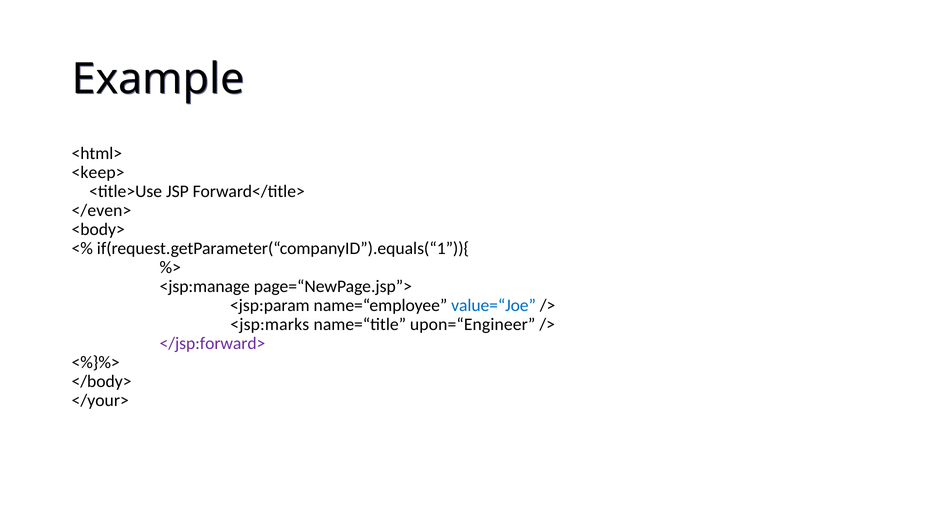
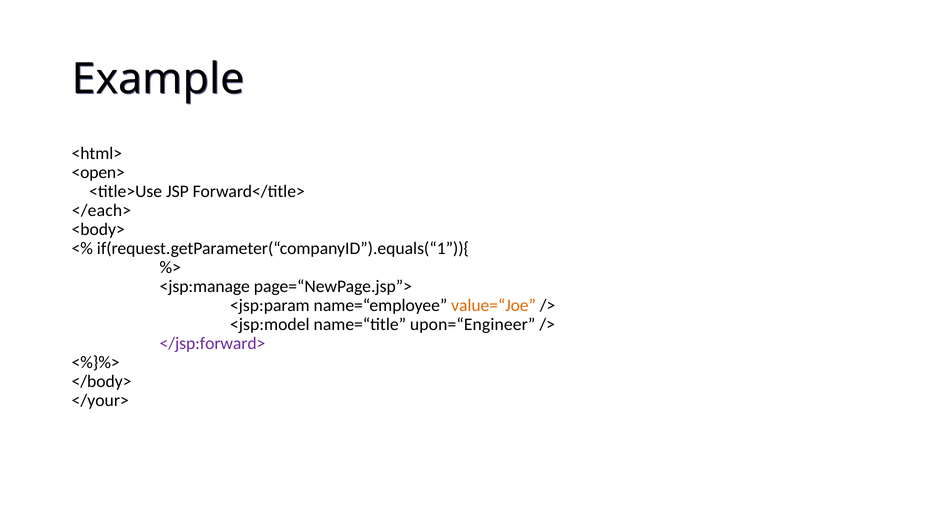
<keep>: <keep> -> <open>
</even>: </even> -> </each>
value=“Joe colour: blue -> orange
<jsp:marks: <jsp:marks -> <jsp:model
